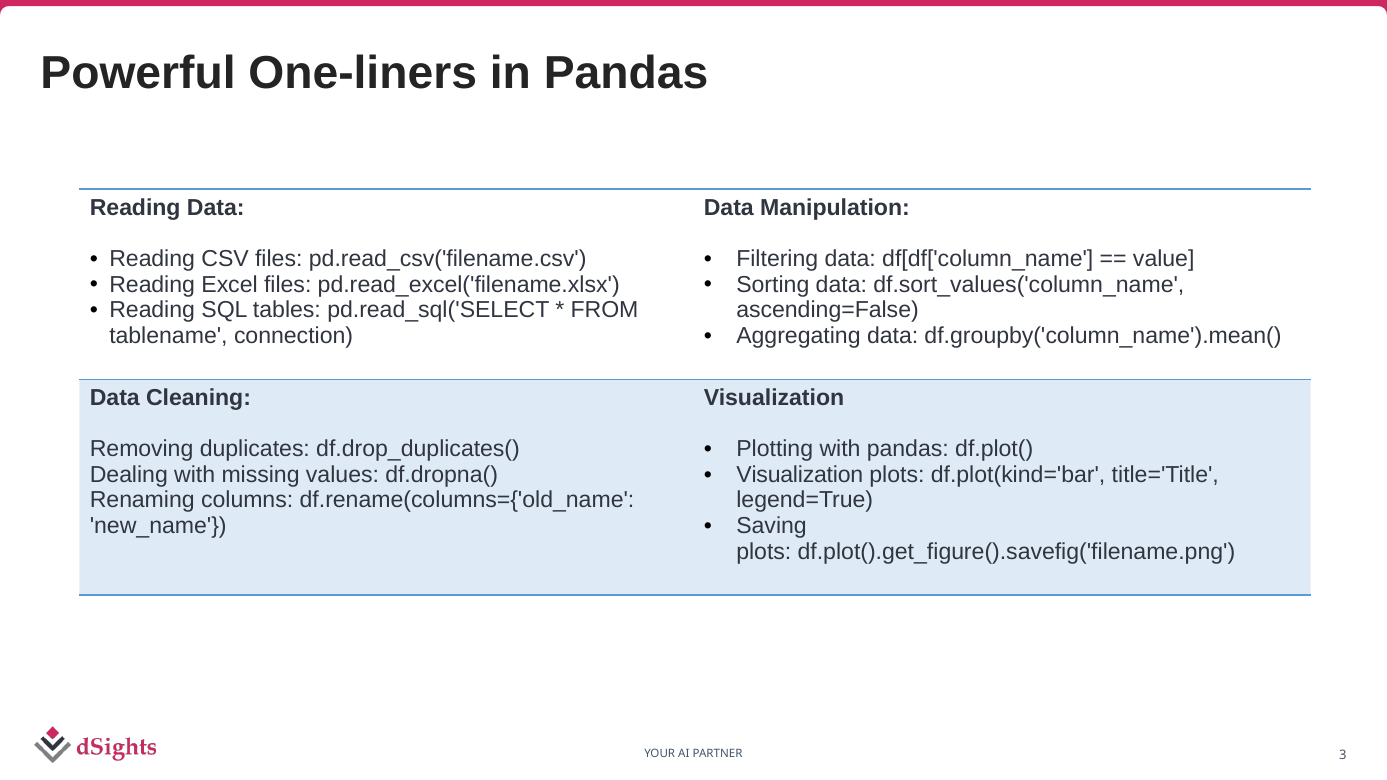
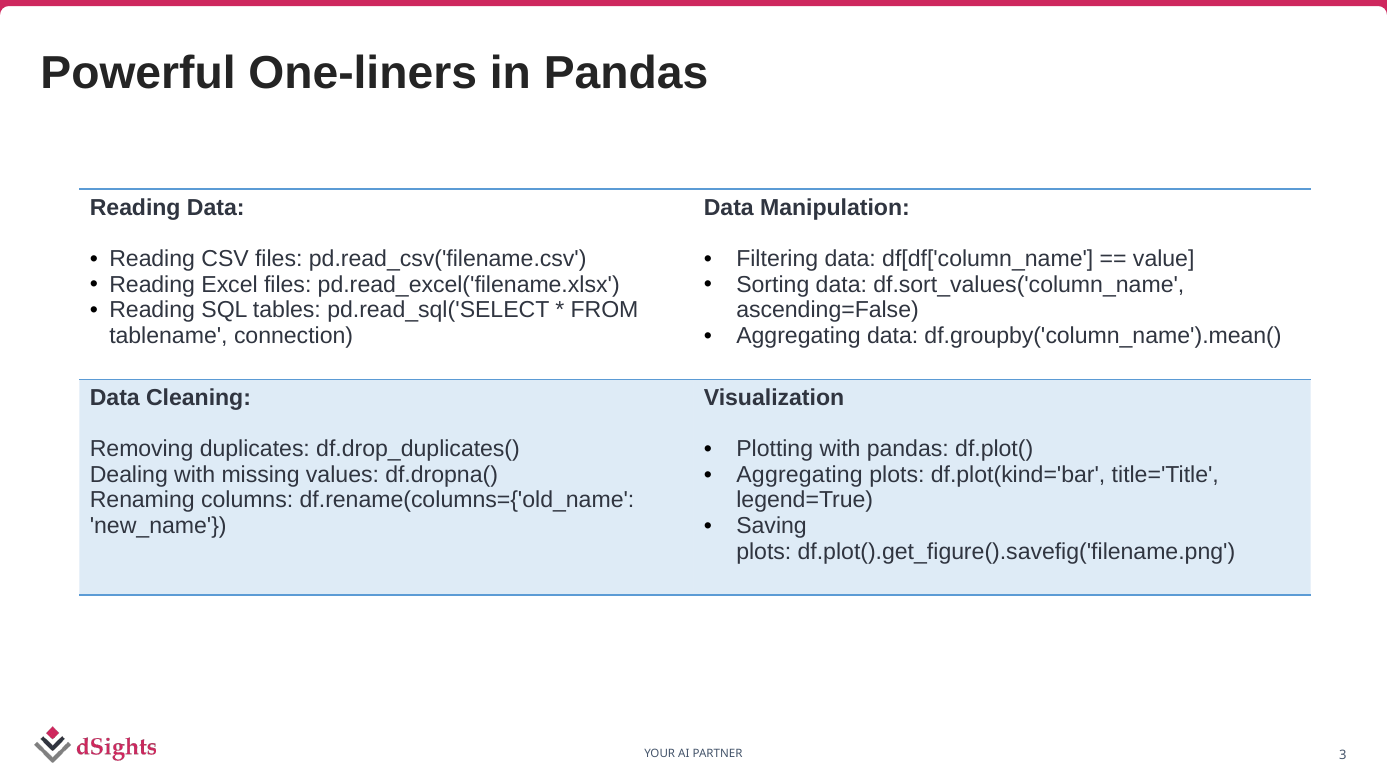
Visualization at (800, 475): Visualization -> Aggregating
